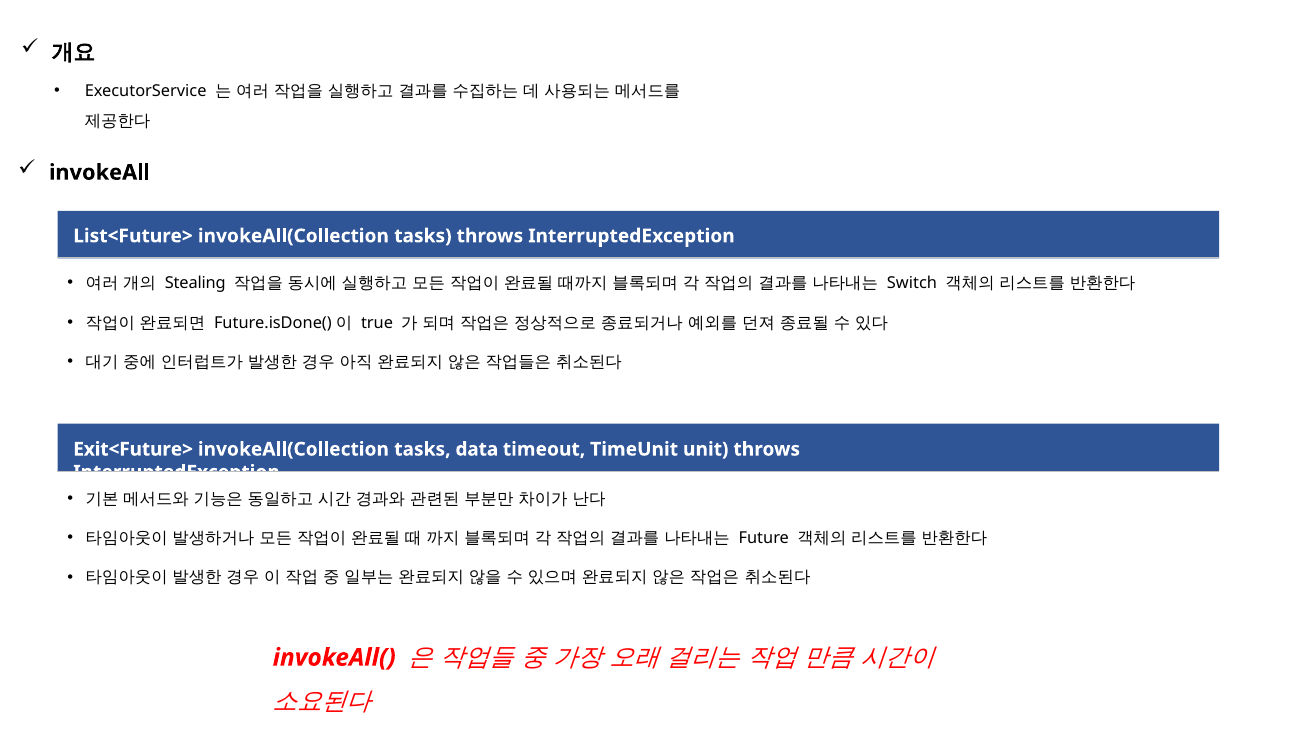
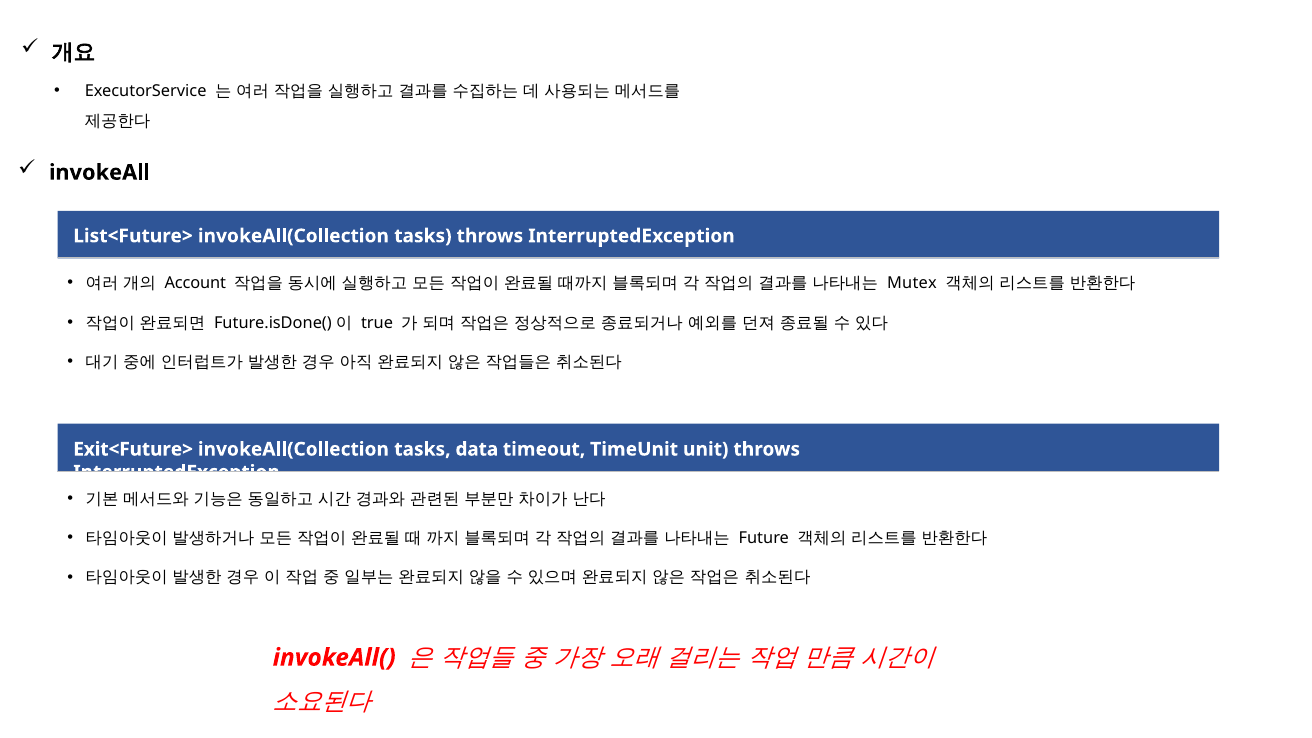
Stealing: Stealing -> Account
Switch: Switch -> Mutex
